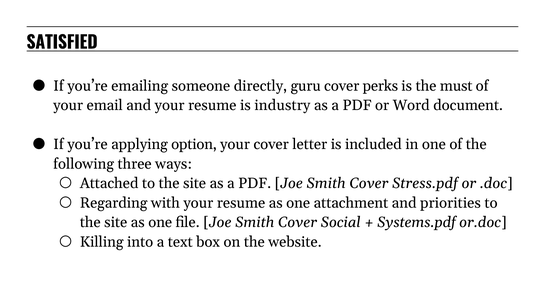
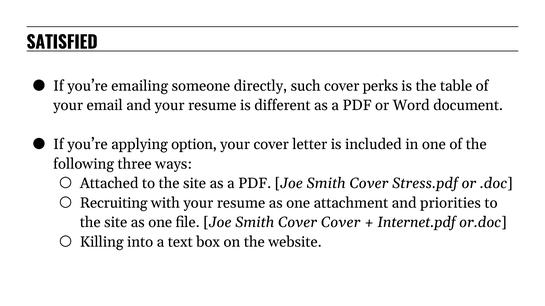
guru: guru -> such
must: must -> table
industry: industry -> different
Regarding: Regarding -> Recruiting
Cover Social: Social -> Cover
Systems.pdf: Systems.pdf -> Internet.pdf
